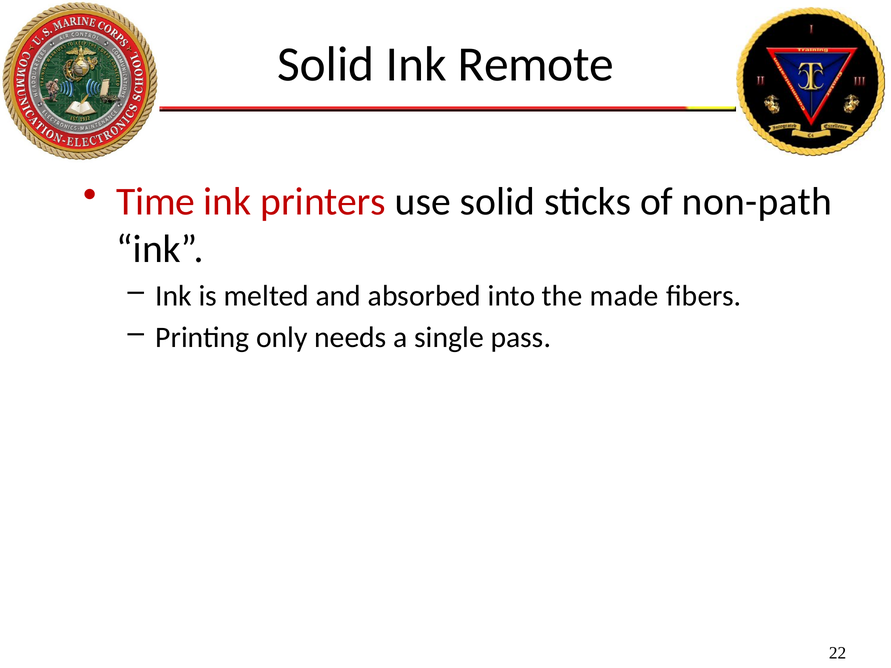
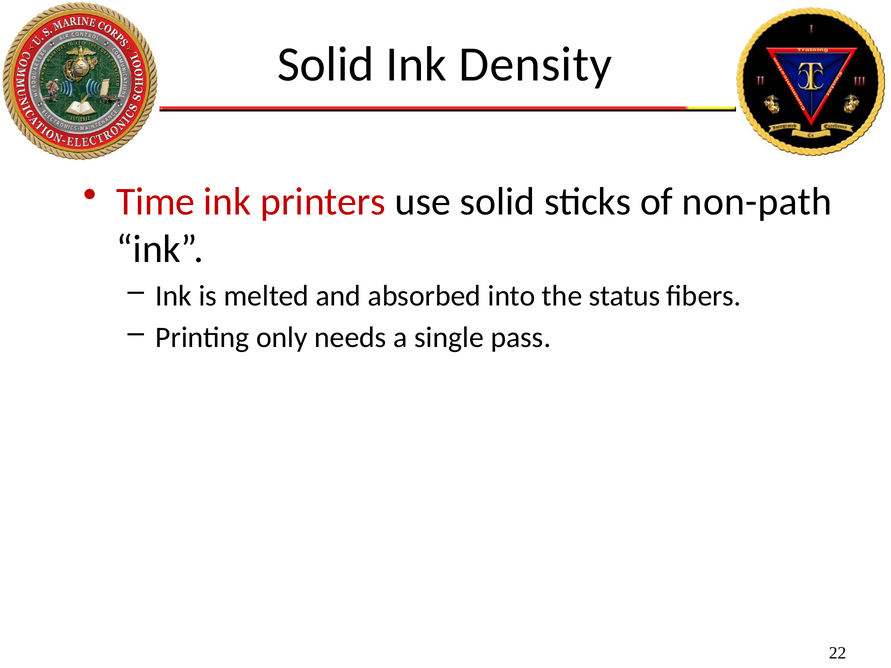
Remote: Remote -> Density
made: made -> status
